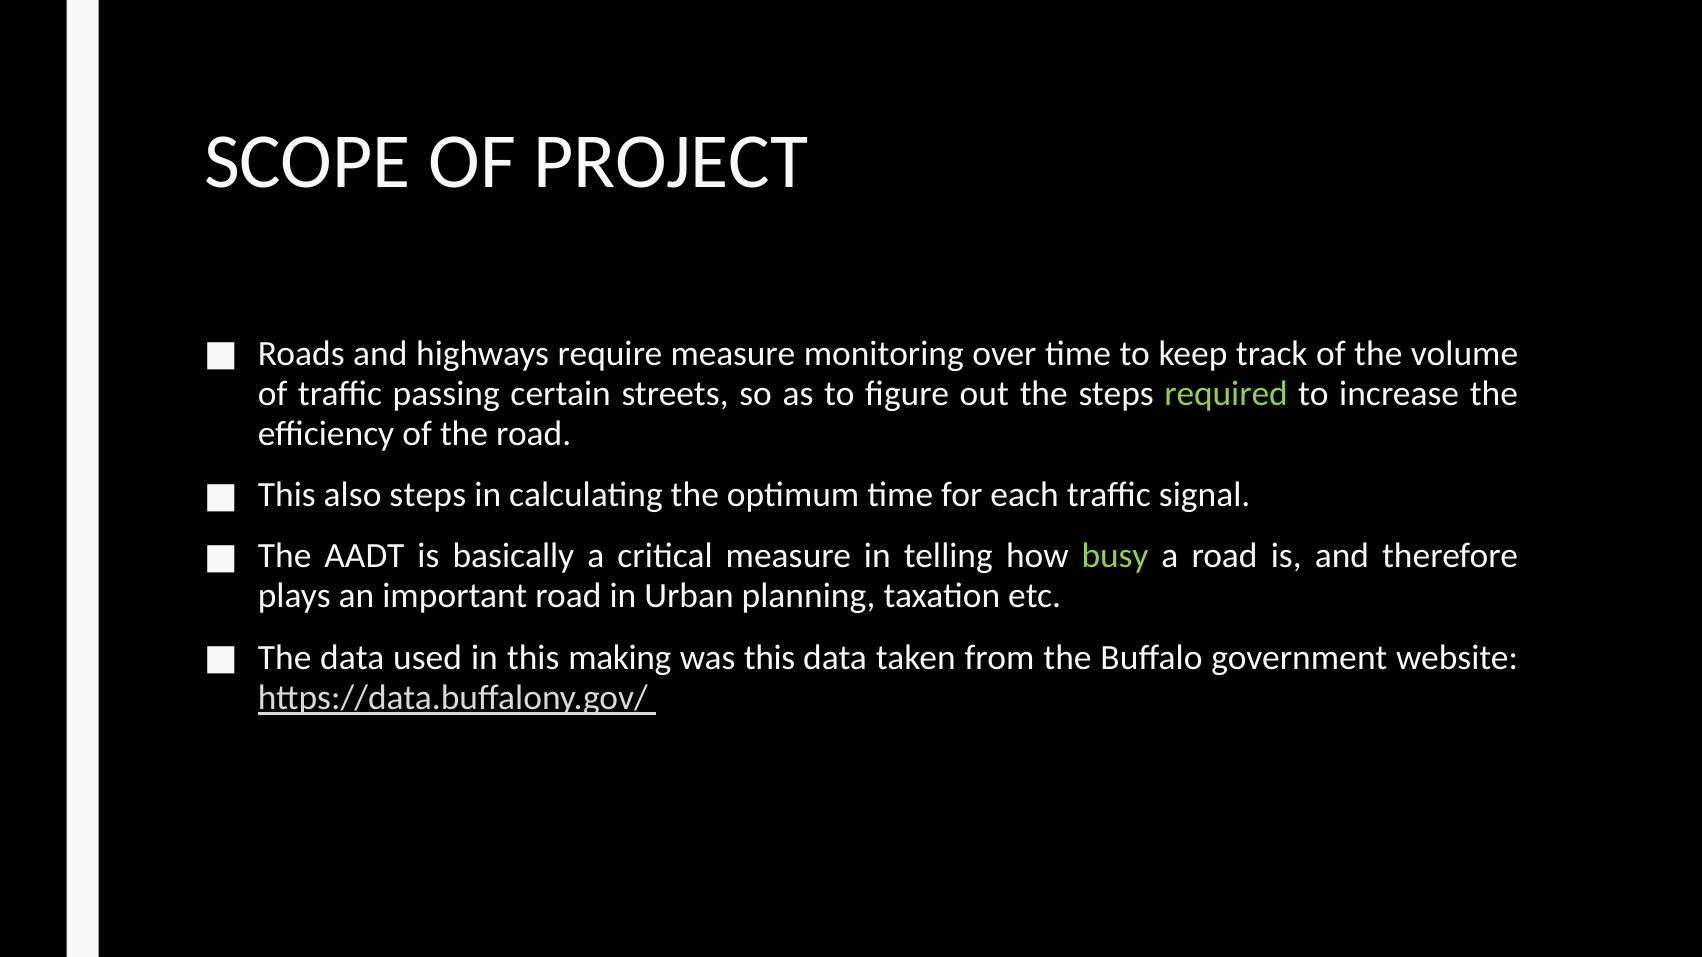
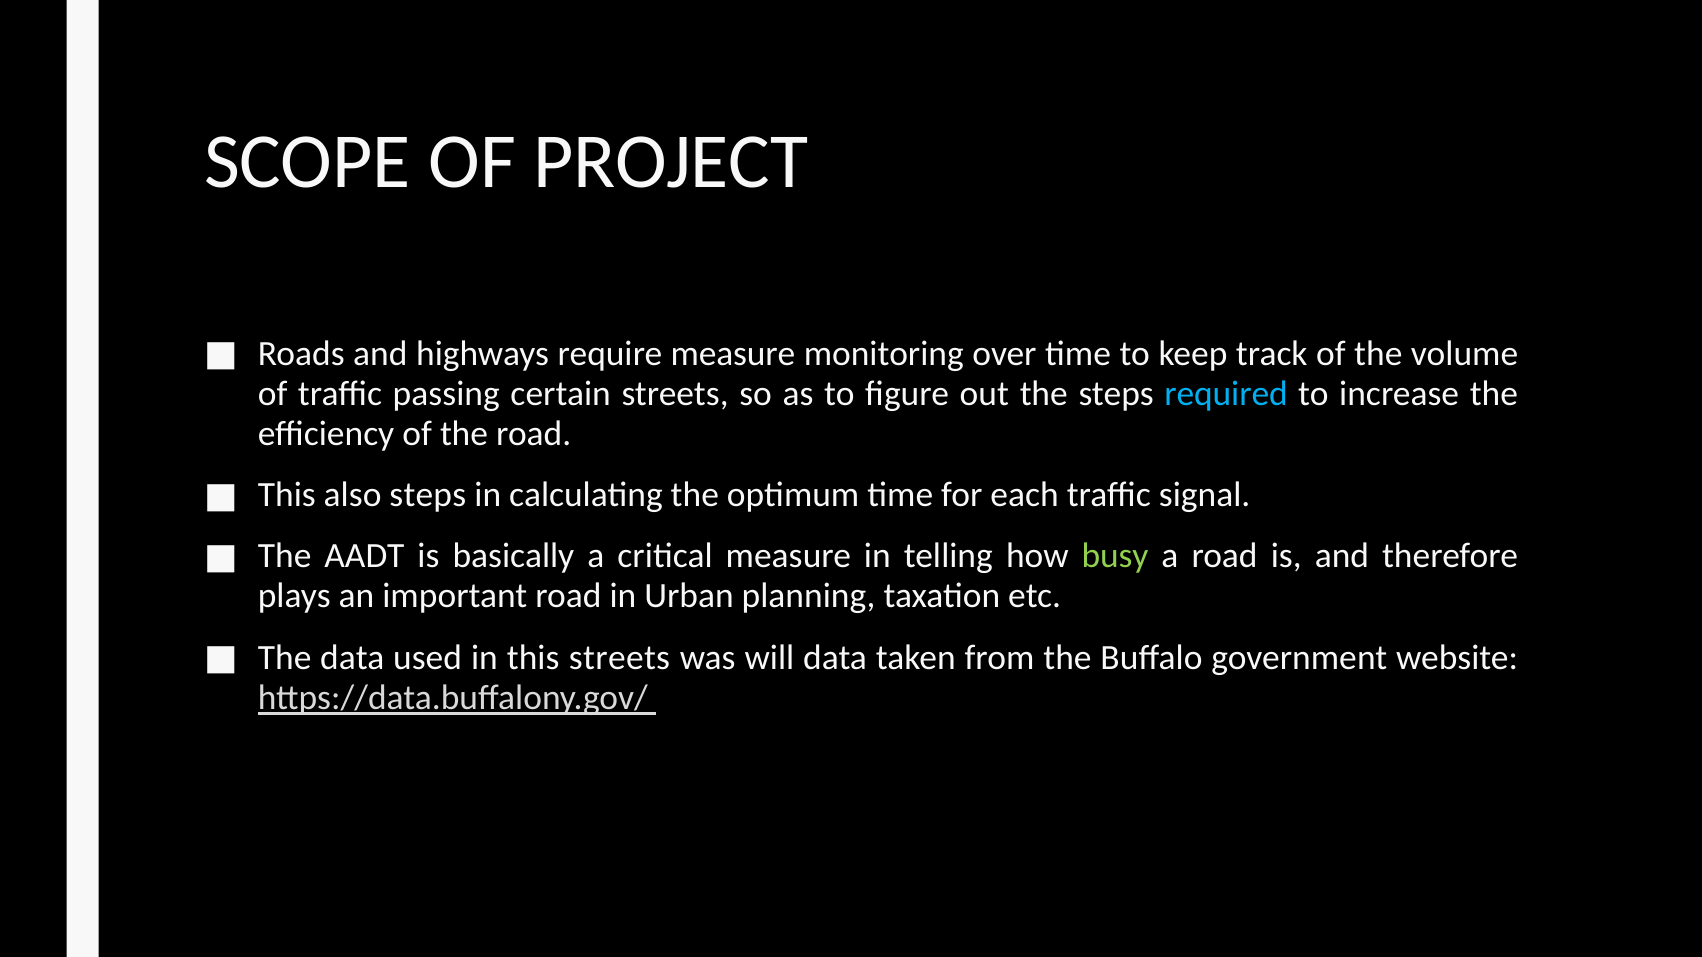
required colour: light green -> light blue
this making: making -> streets
was this: this -> will
